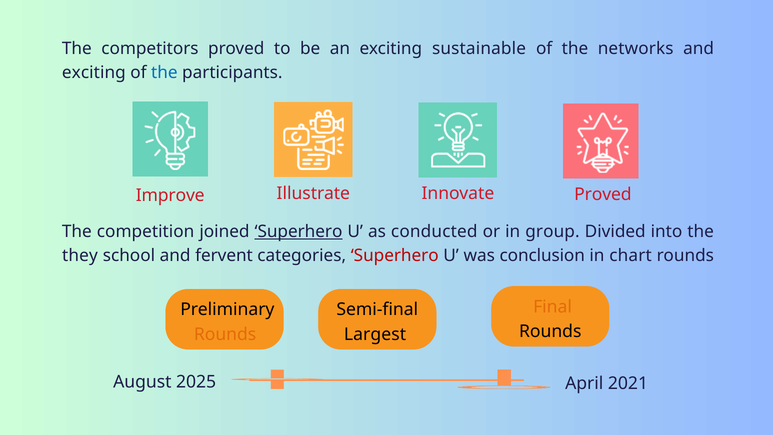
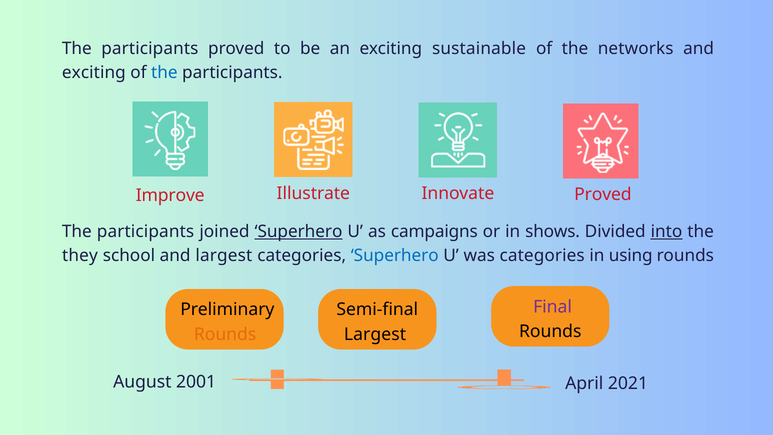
competitors at (150, 48): competitors -> participants
competition at (146, 231): competition -> participants
conducted: conducted -> campaigns
group: group -> shows
into underline: none -> present
and fervent: fervent -> largest
Superhero at (395, 255) colour: red -> blue
was conclusion: conclusion -> categories
chart: chart -> using
Final colour: orange -> purple
2025: 2025 -> 2001
